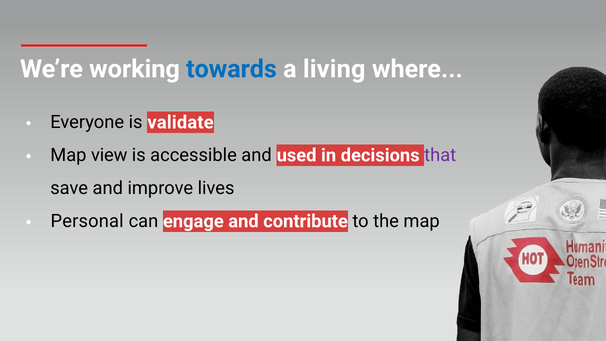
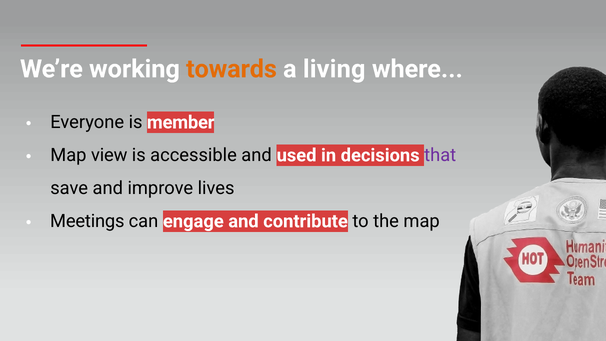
towards colour: blue -> orange
validate: validate -> member
Personal: Personal -> Meetings
